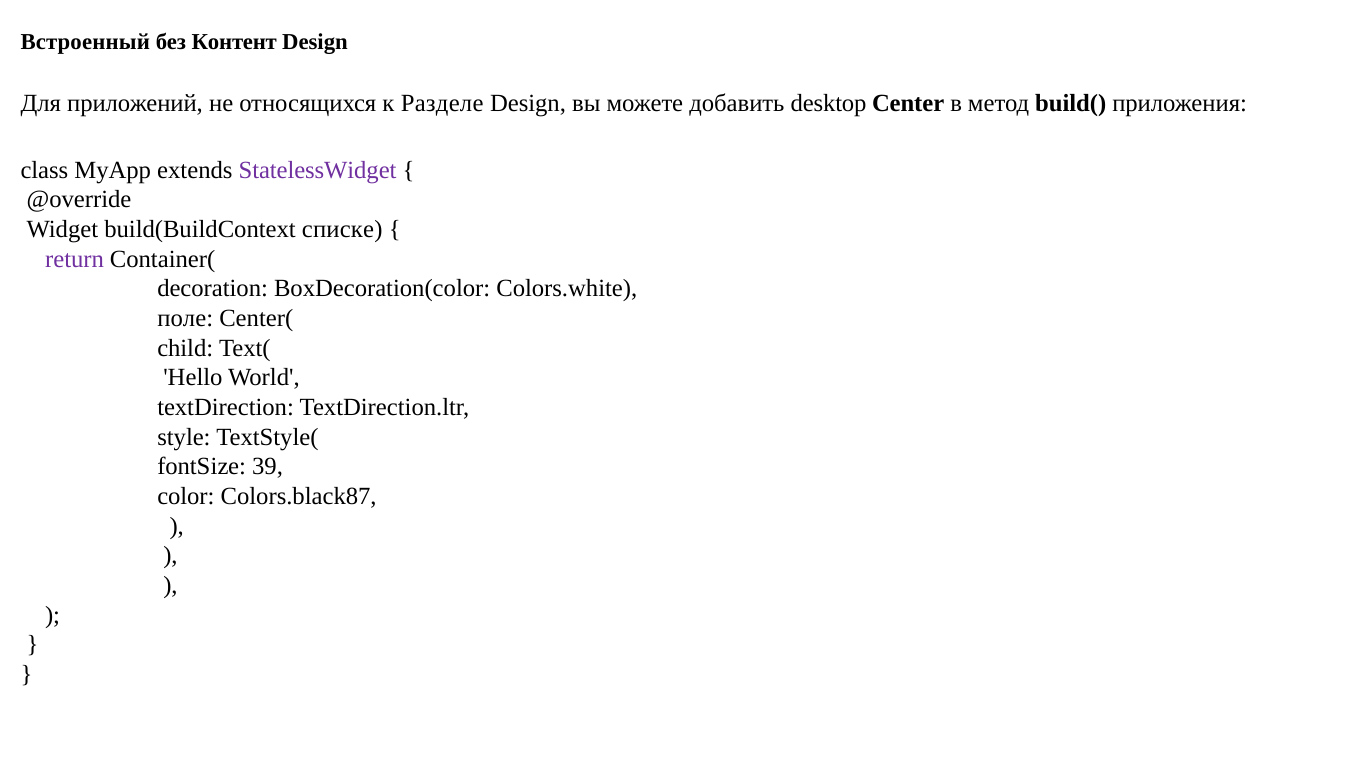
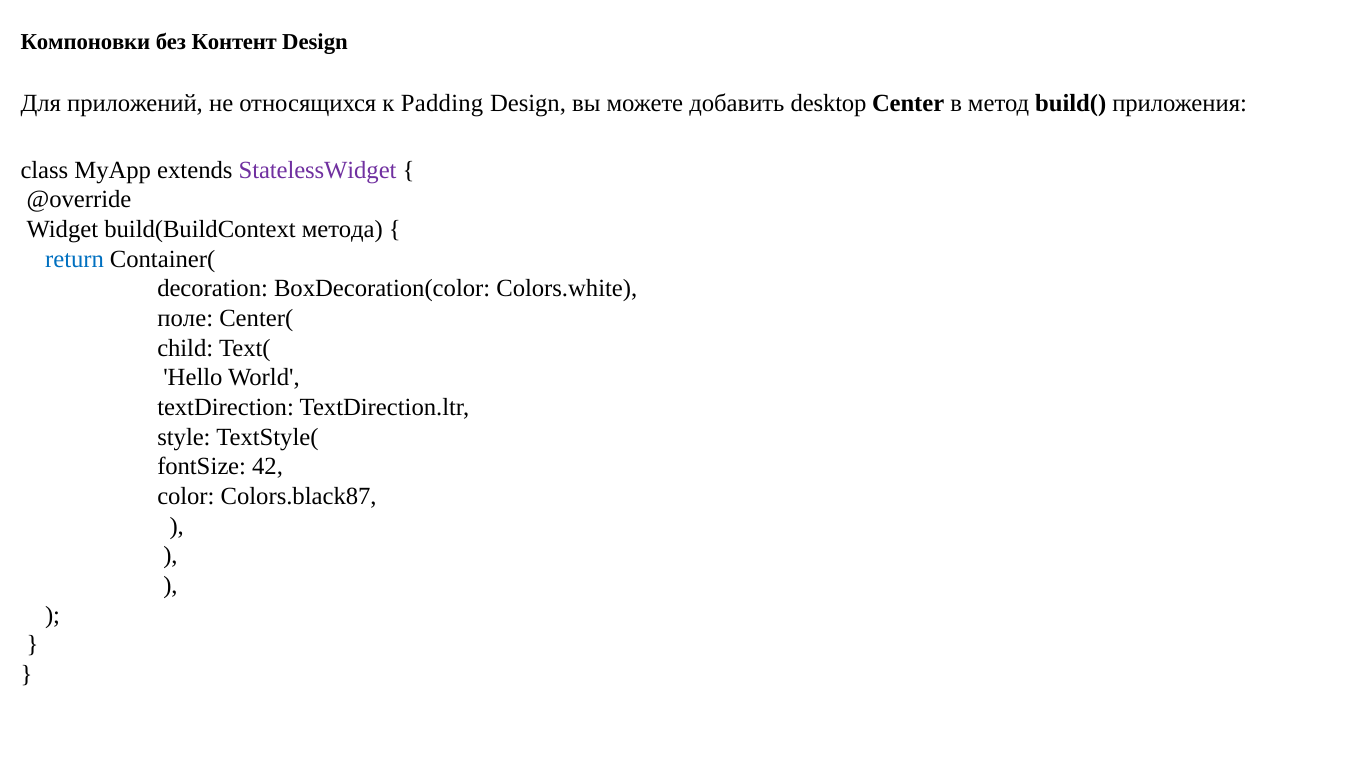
Встроенный: Встроенный -> Компоновки
Разделе: Разделе -> Padding
списке: списке -> метода
return colour: purple -> blue
39: 39 -> 42
